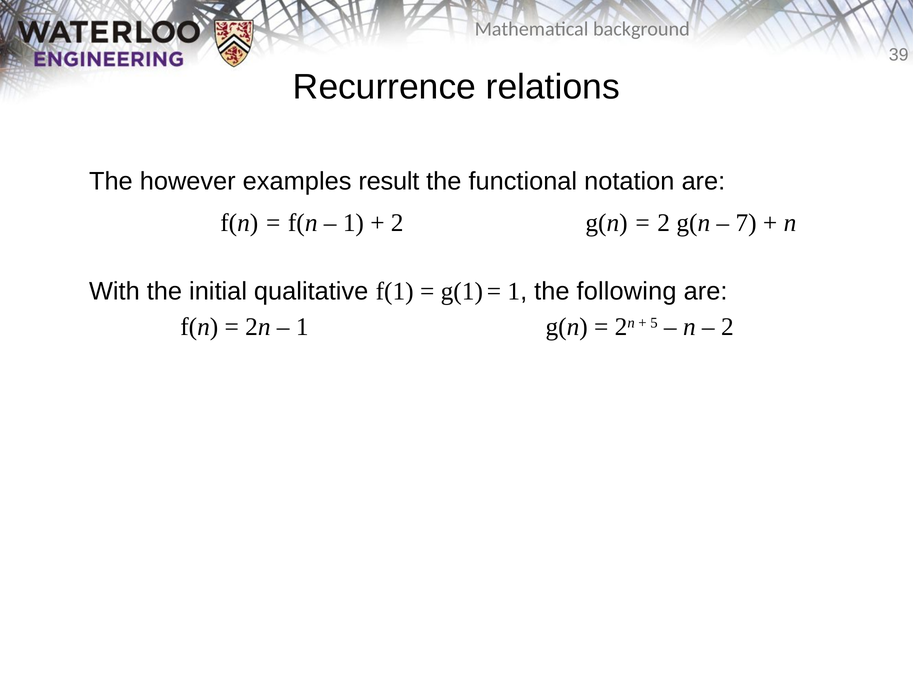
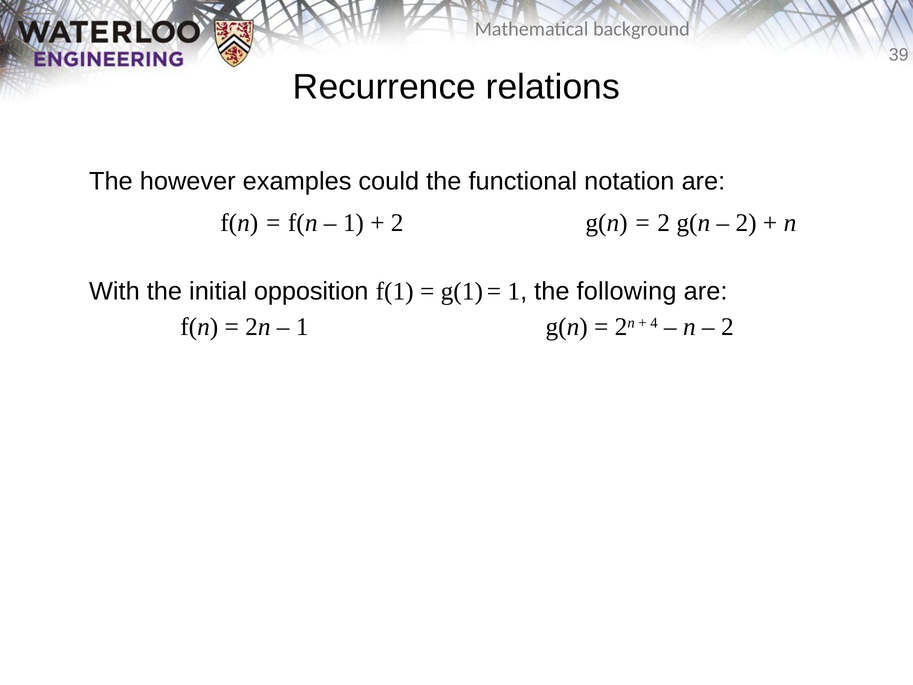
result: result -> could
7 at (746, 223): 7 -> 2
qualitative: qualitative -> opposition
5: 5 -> 4
